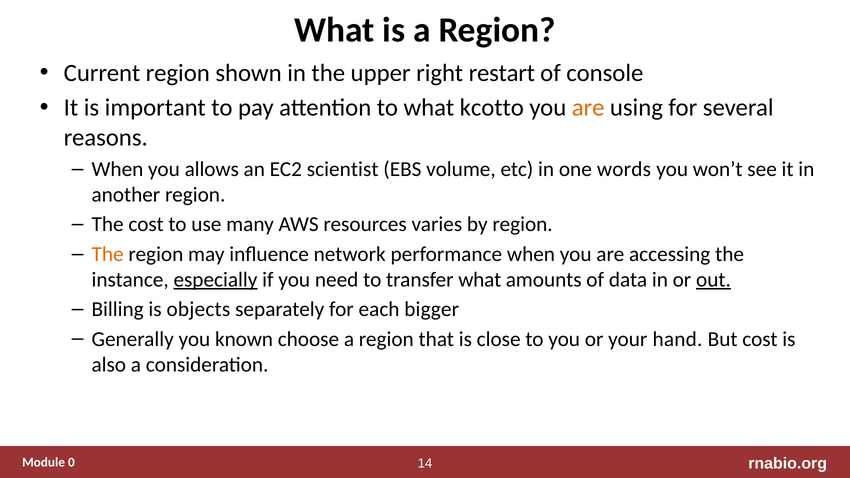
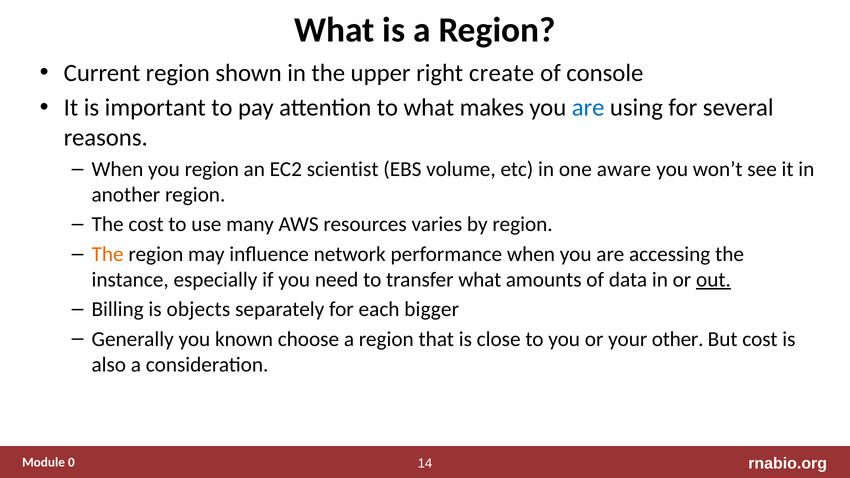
restart: restart -> create
kcotto: kcotto -> makes
are at (588, 108) colour: orange -> blue
you allows: allows -> region
words: words -> aware
especially underline: present -> none
hand: hand -> other
